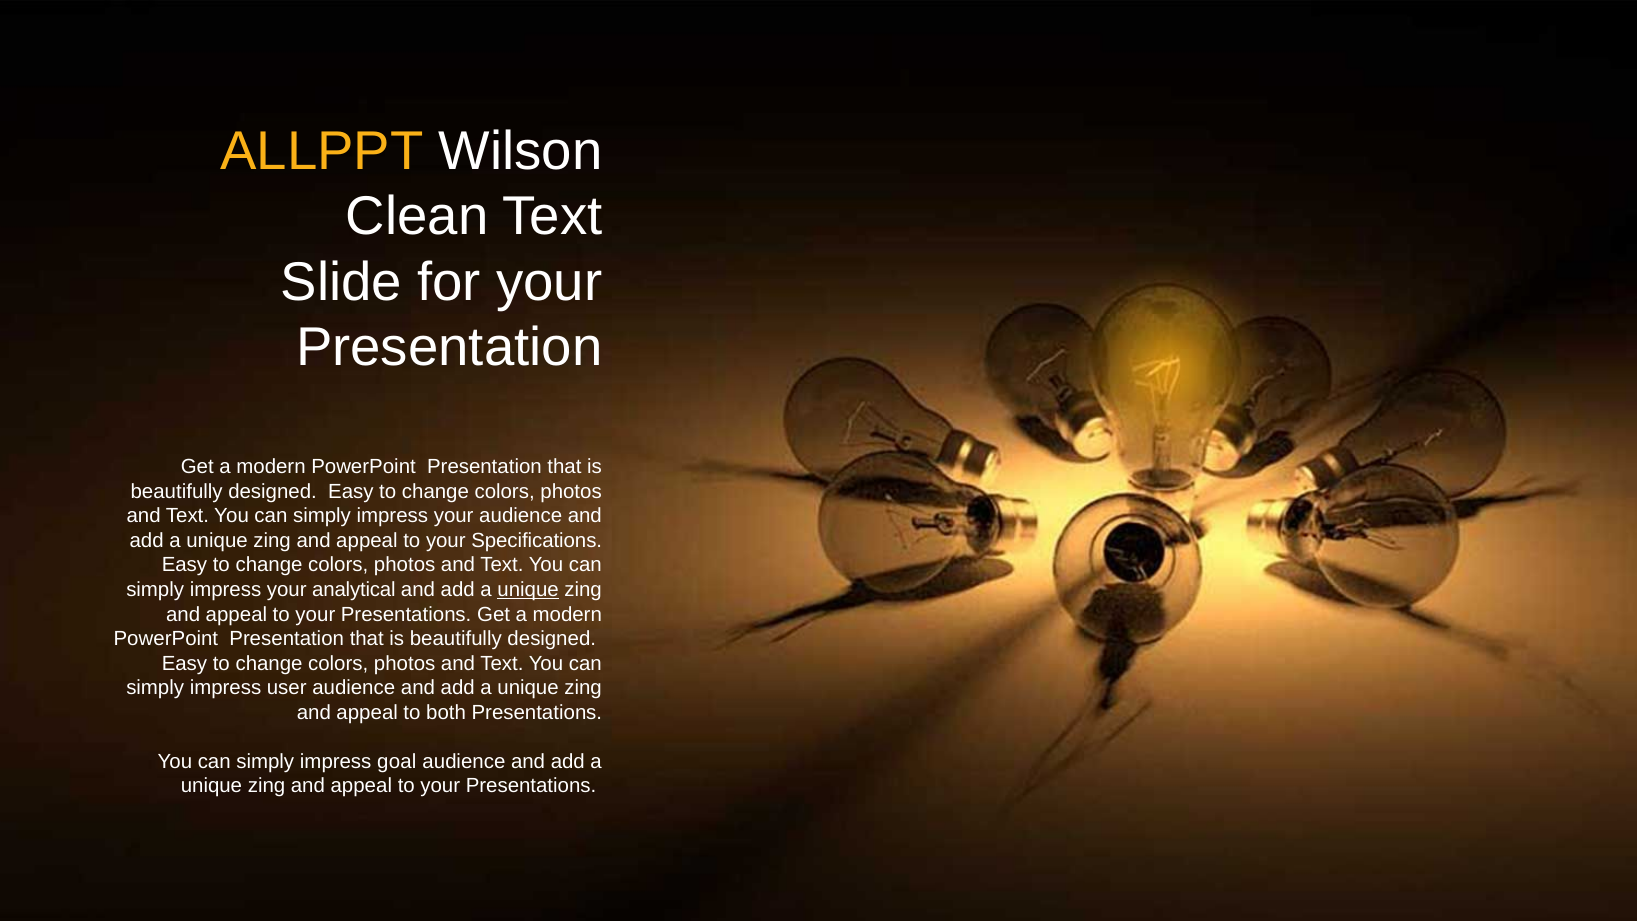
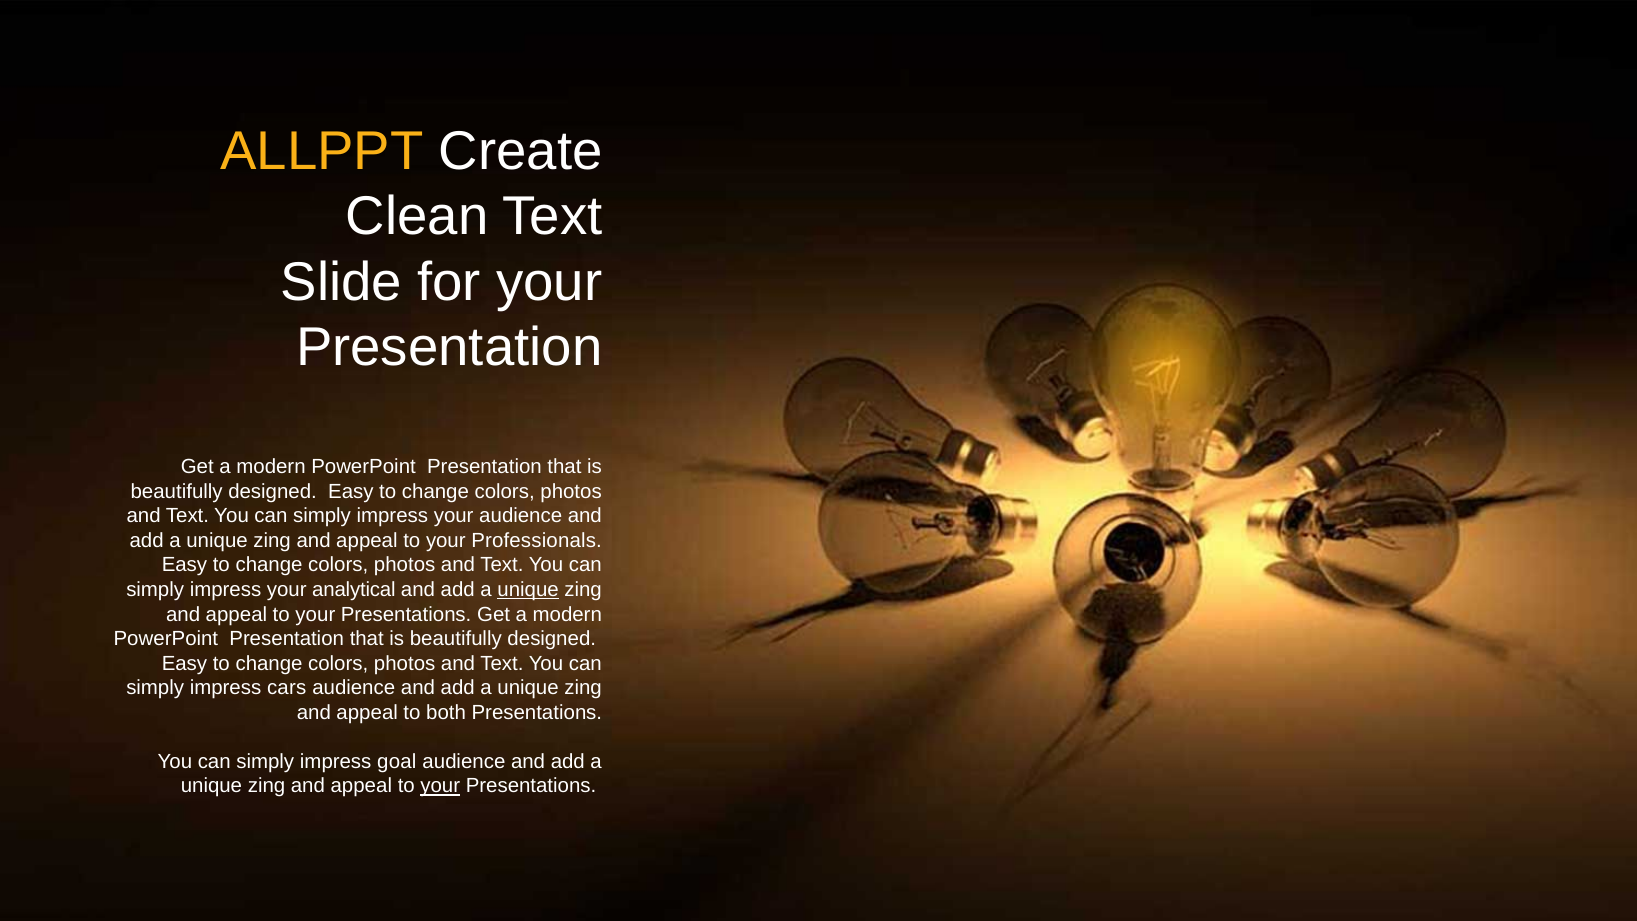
Wilson: Wilson -> Create
Specifications: Specifications -> Professionals
user: user -> cars
your at (440, 786) underline: none -> present
